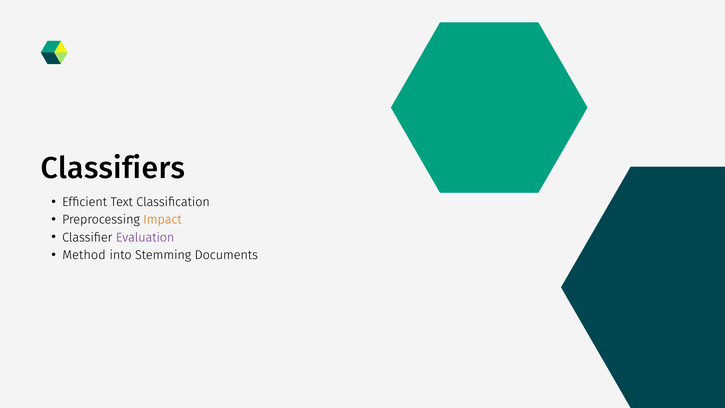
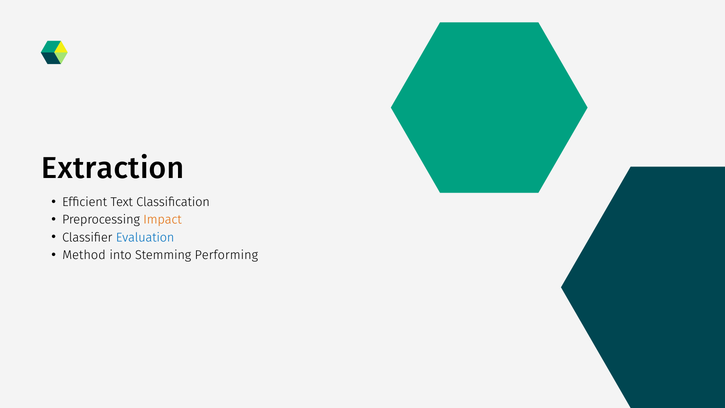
Classifiers: Classifiers -> Extraction
Evaluation colour: purple -> blue
Documents: Documents -> Performing
